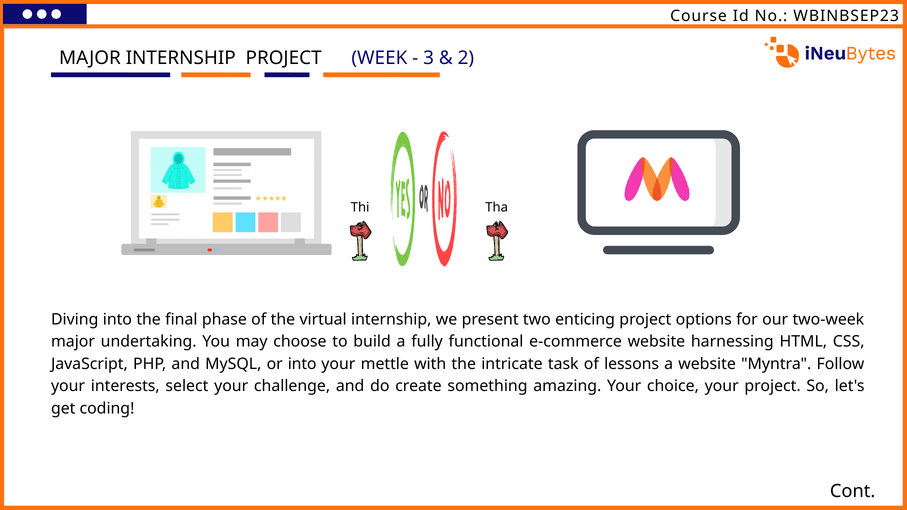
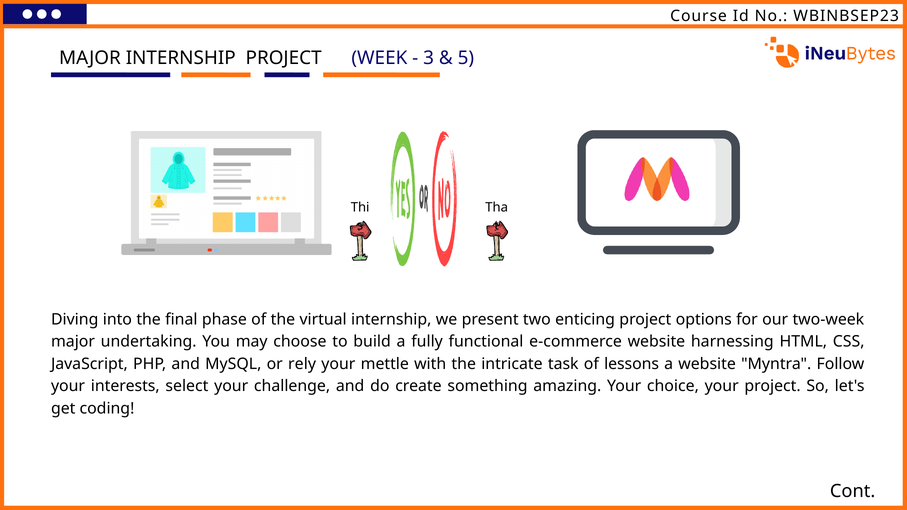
2: 2 -> 5
or into: into -> rely
